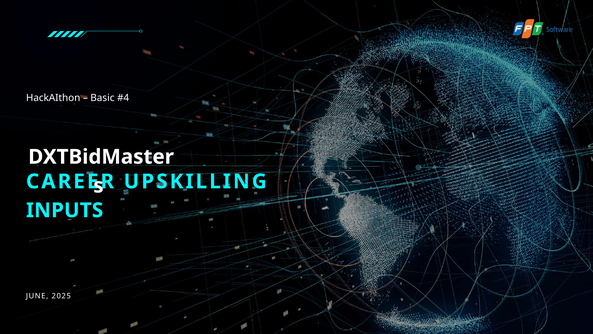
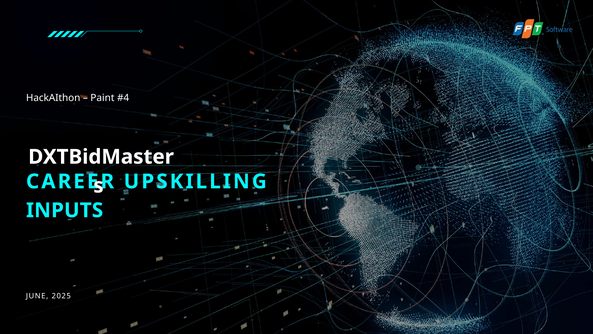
Basic: Basic -> Paint
